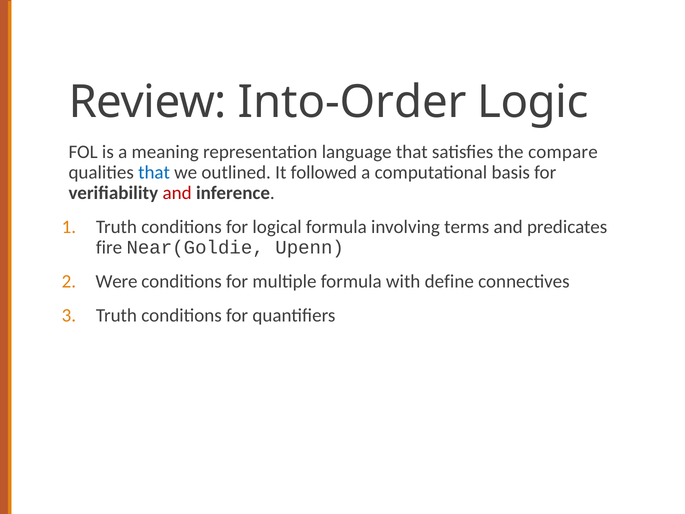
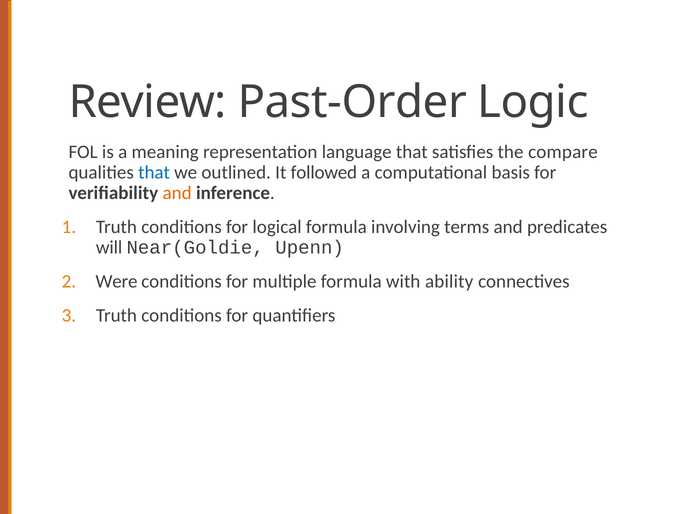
Into-Order: Into-Order -> Past-Order
and at (177, 193) colour: red -> orange
fire: fire -> will
define: define -> ability
